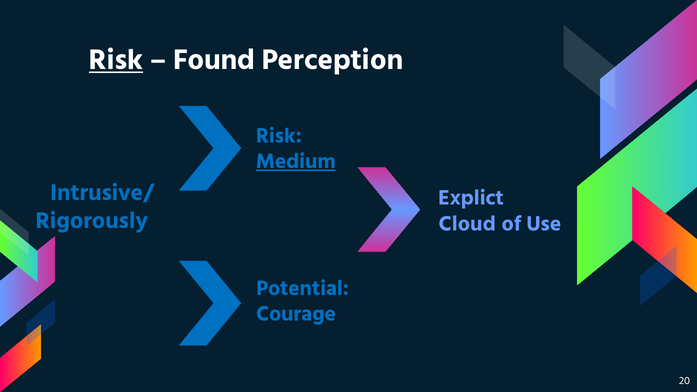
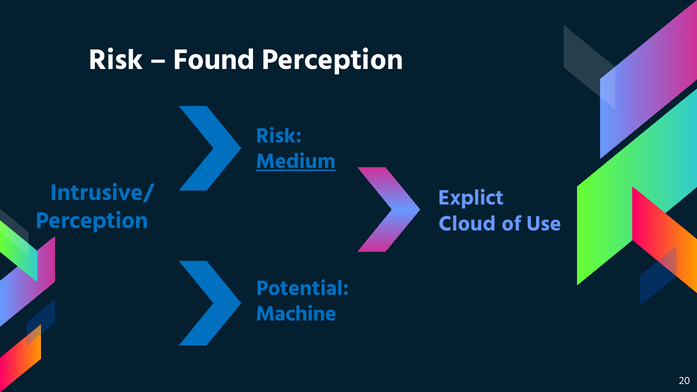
Risk at (116, 60) underline: present -> none
Rigorously at (92, 220): Rigorously -> Perception
Courage: Courage -> Machine
